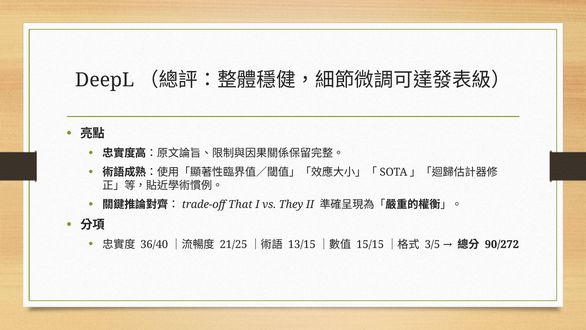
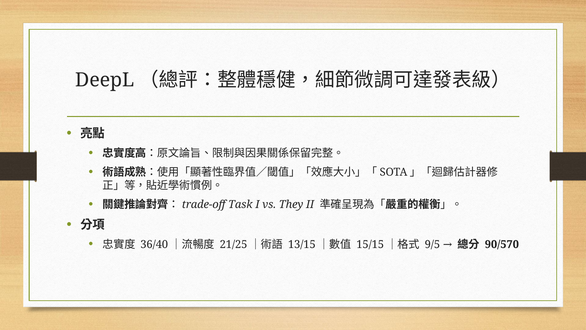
That: That -> Task
3/5: 3/5 -> 9/5
90/272: 90/272 -> 90/570
